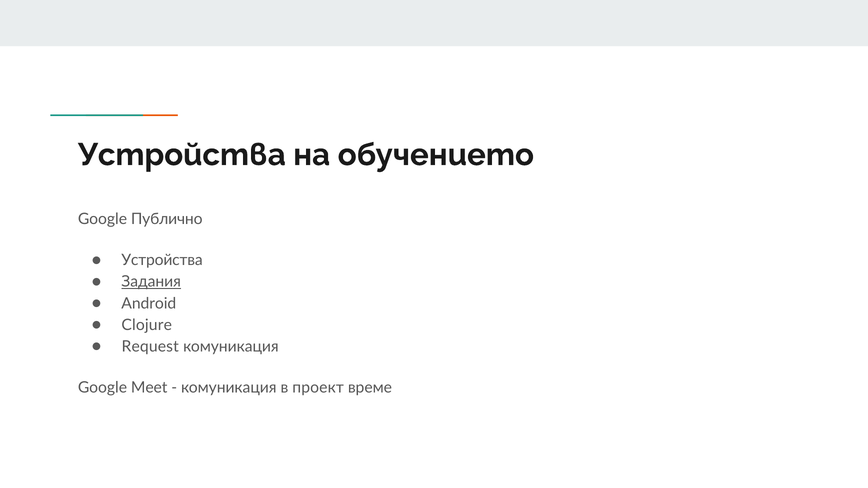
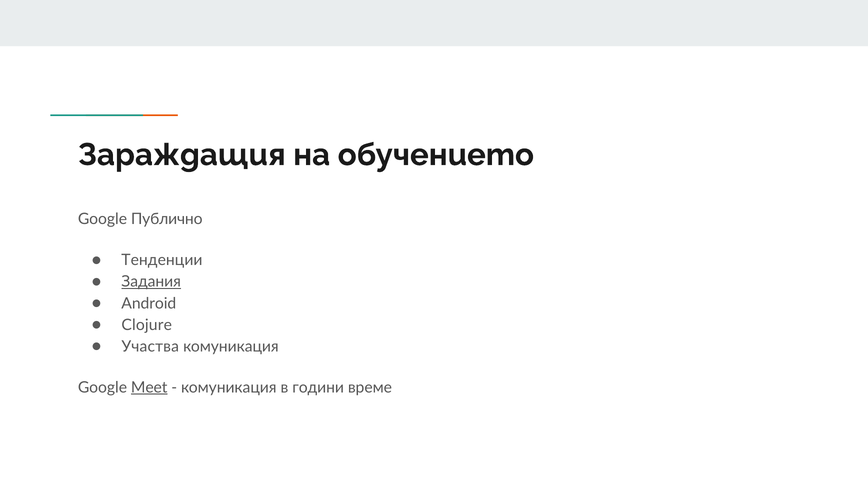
Устройства at (182, 155): Устройства -> Зараждащия
Устройства at (162, 260): Устройства -> Тенденции
Request: Request -> Участва
Meet underline: none -> present
проект: проект -> години
